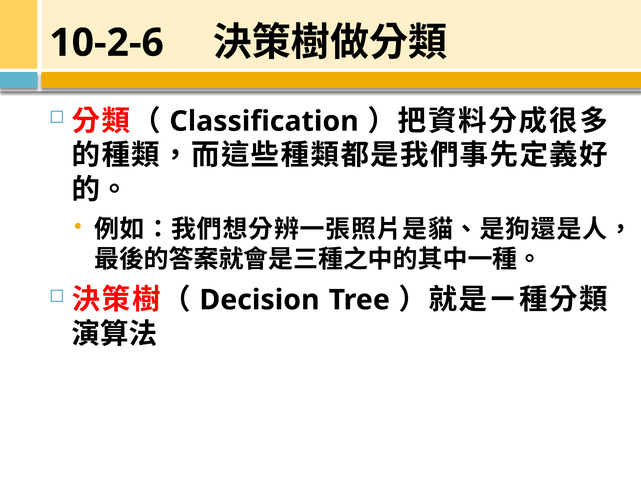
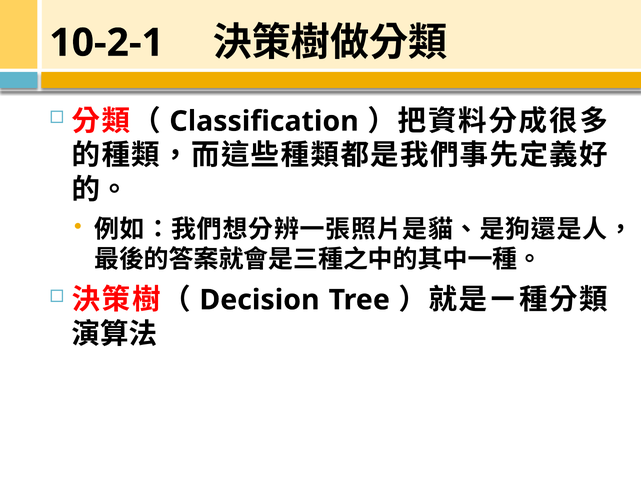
10-2-6: 10-2-6 -> 10-2-1
